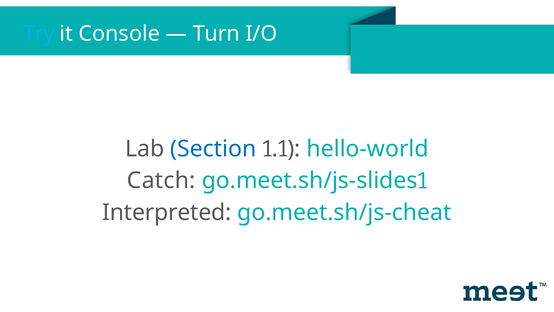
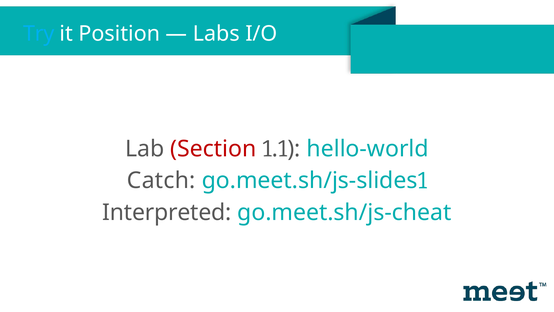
Console: Console -> Position
Turn: Turn -> Labs
Section colour: blue -> red
